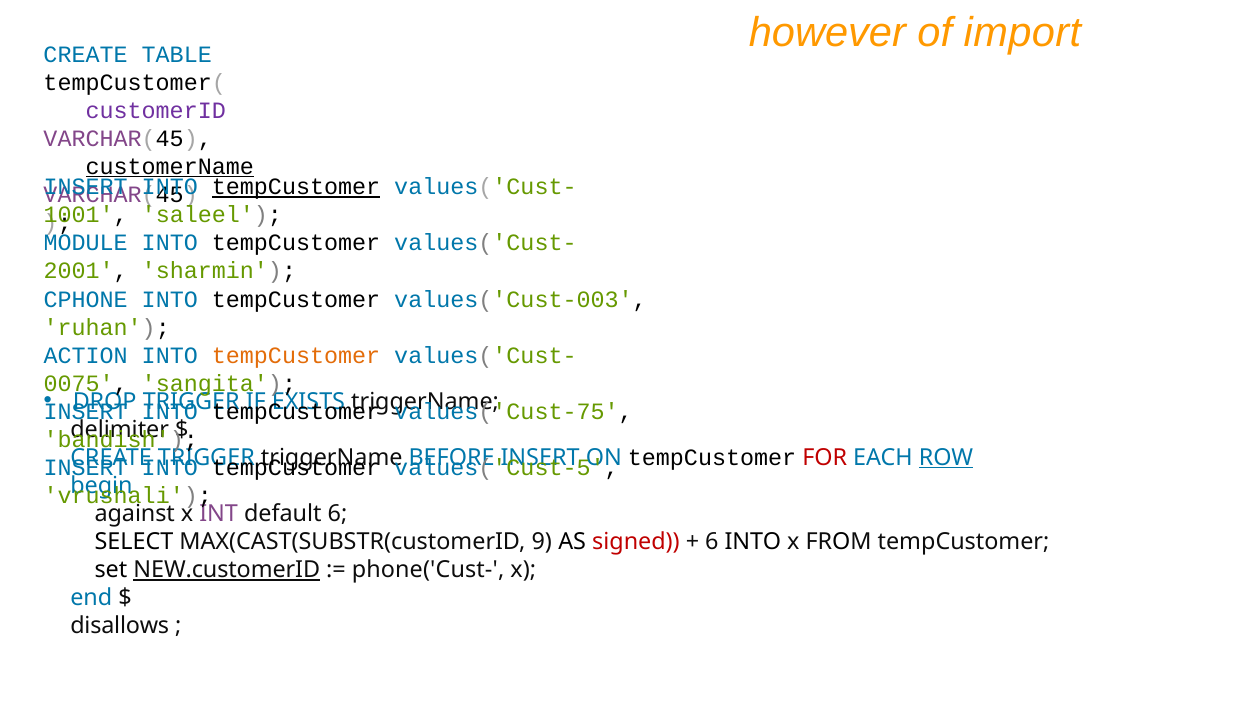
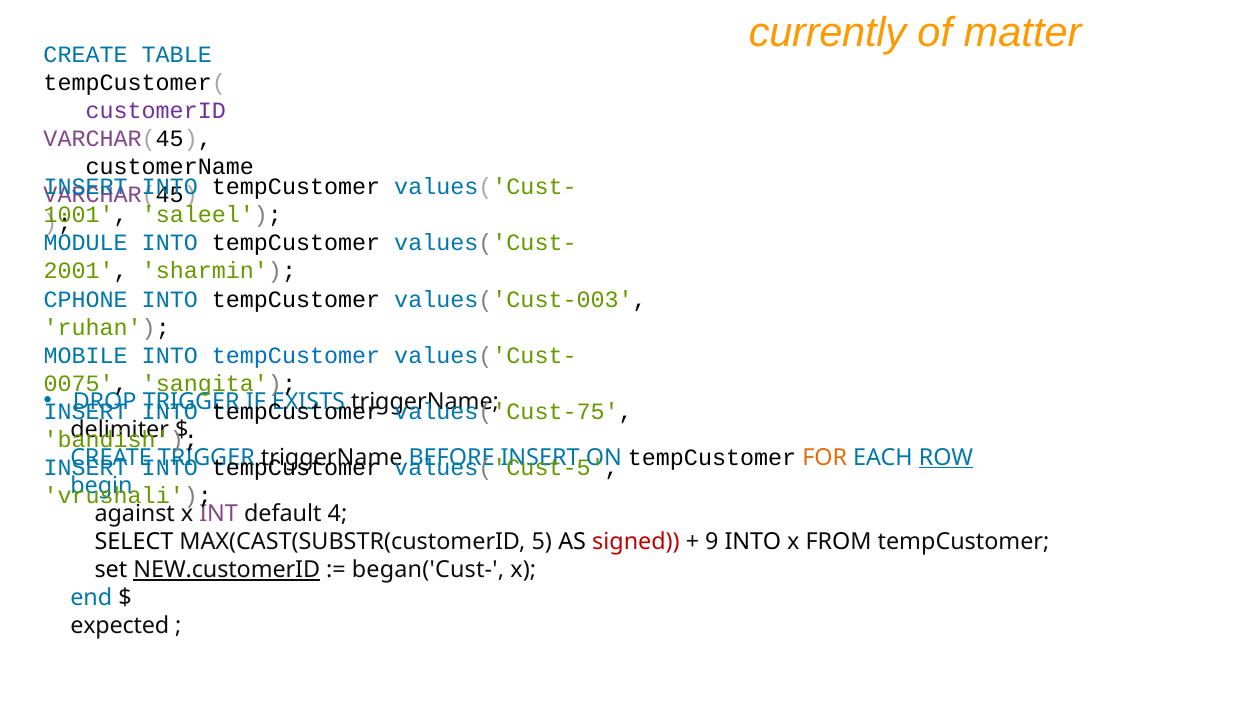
however: however -> currently
import: import -> matter
customerName underline: present -> none
tempCustomer at (296, 187) underline: present -> none
ACTION: ACTION -> MOBILE
tempCustomer at (296, 355) colour: orange -> blue
FOR colour: red -> orange
default 6: 6 -> 4
9: 9 -> 5
6 at (712, 541): 6 -> 9
phone('Cust-: phone('Cust- -> began('Cust-
disallows: disallows -> expected
